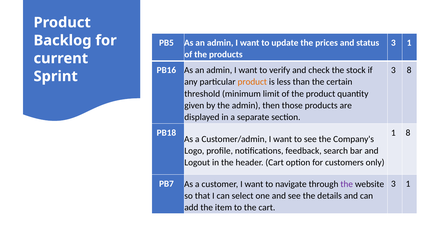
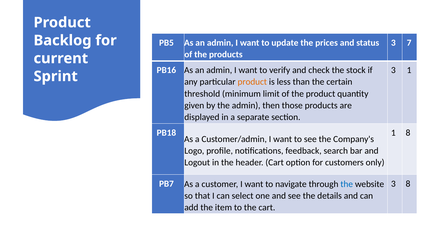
1 at (409, 43): 1 -> 7
3 8: 8 -> 1
the at (347, 184) colour: purple -> blue
1 at (408, 184): 1 -> 8
